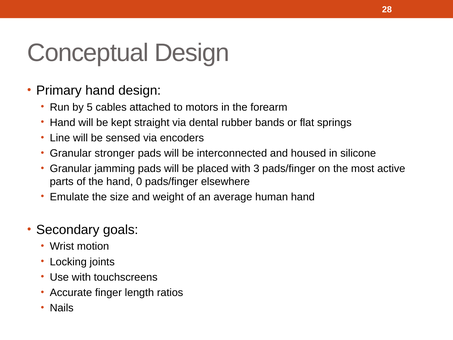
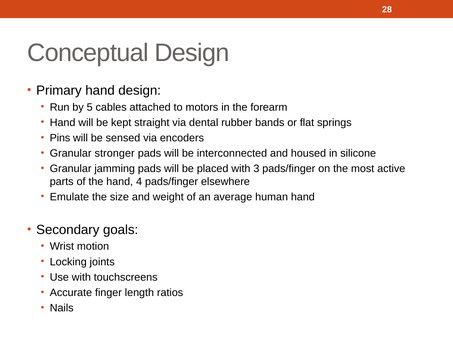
Line: Line -> Pins
0: 0 -> 4
